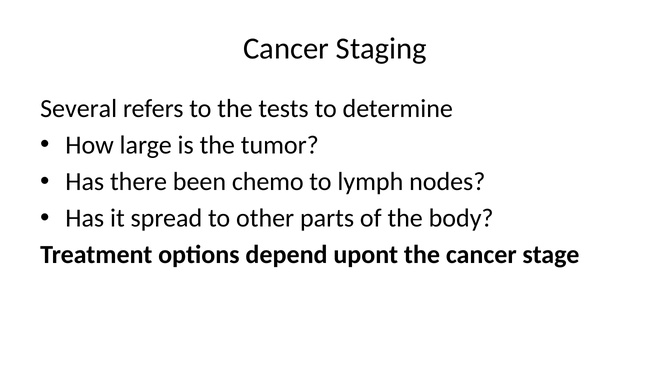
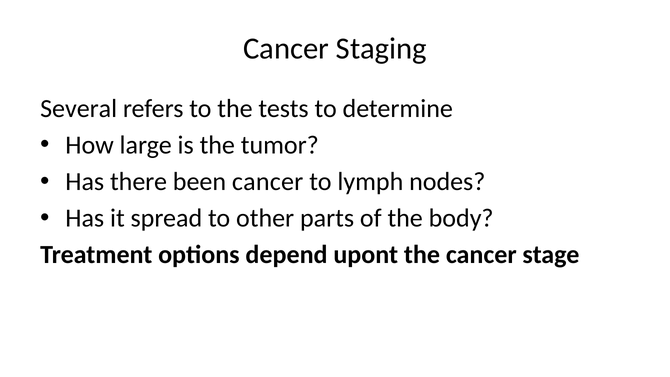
been chemo: chemo -> cancer
